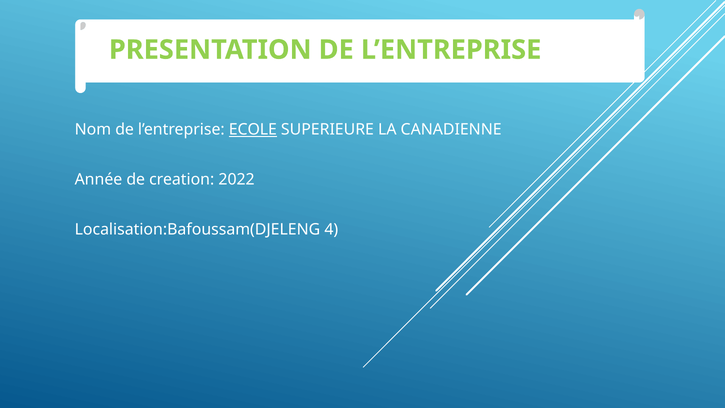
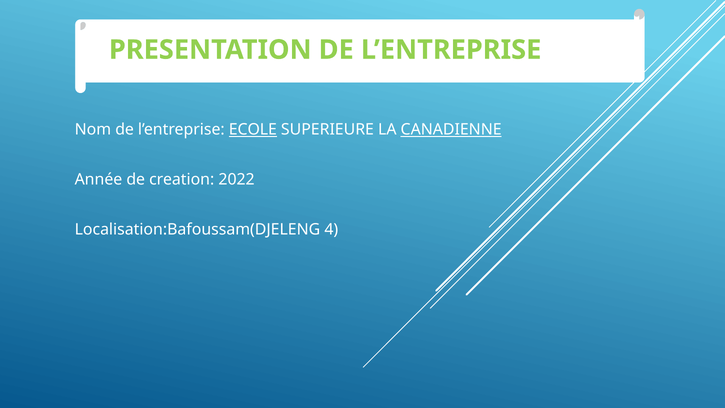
CANADIENNE underline: none -> present
